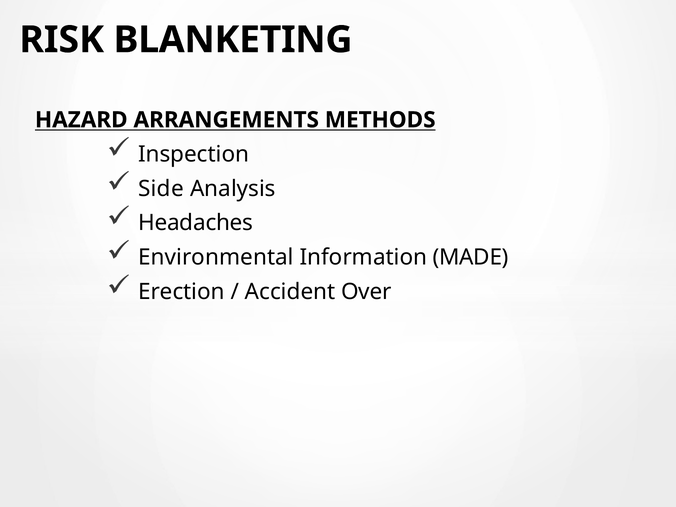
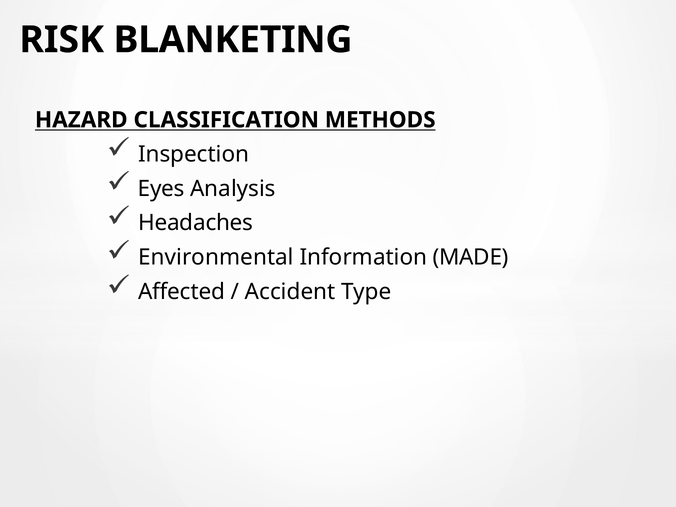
ARRANGEMENTS: ARRANGEMENTS -> CLASSIFICATION
Side: Side -> Eyes
Erection: Erection -> Affected
Over: Over -> Type
